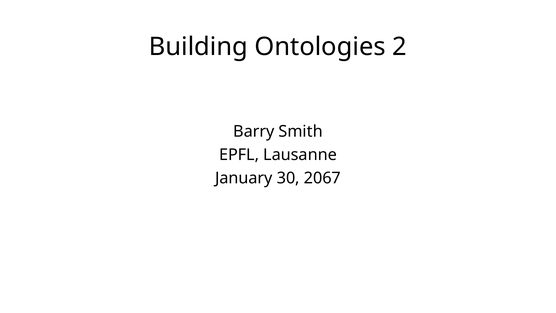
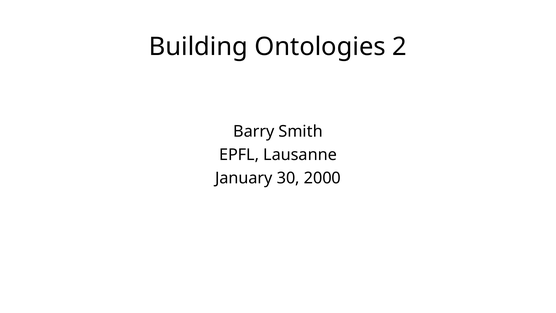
2067: 2067 -> 2000
